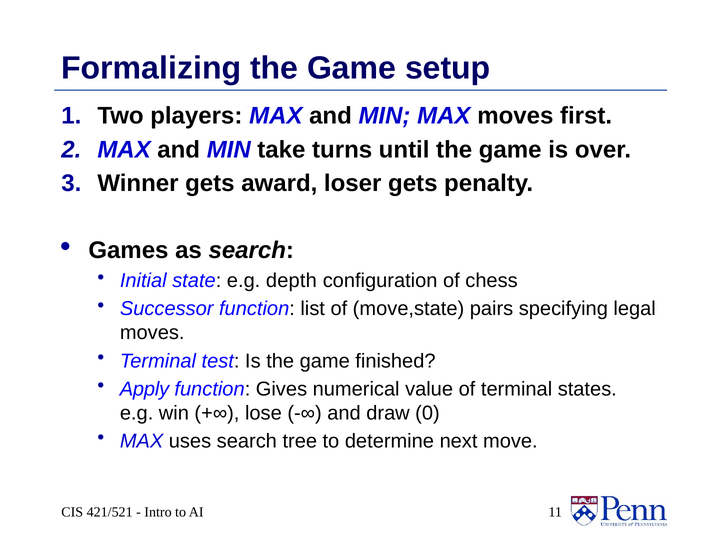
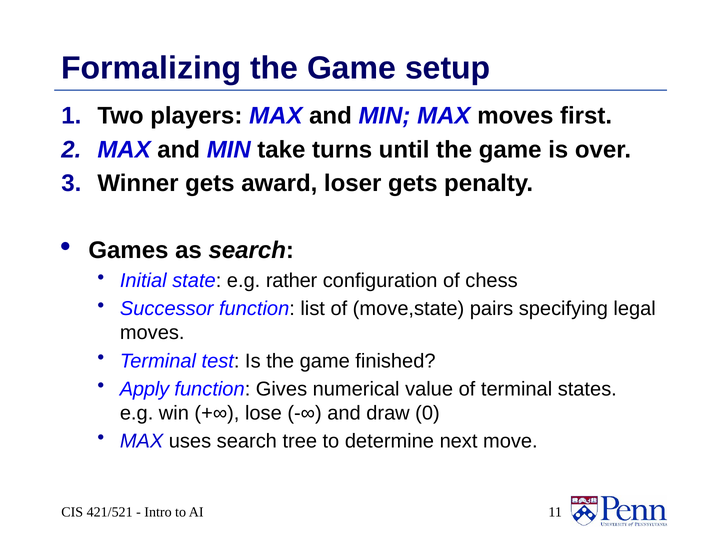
depth: depth -> rather
